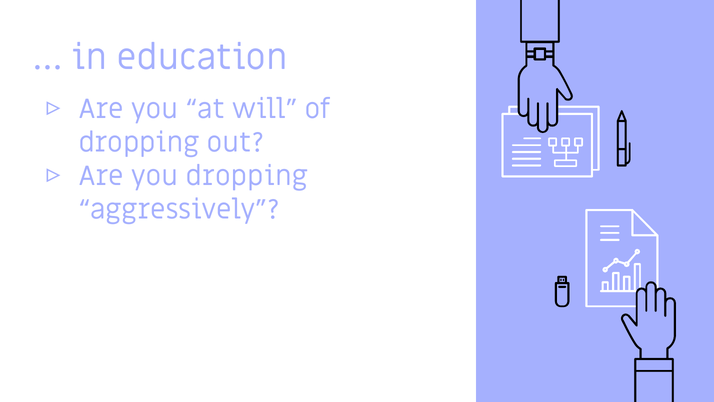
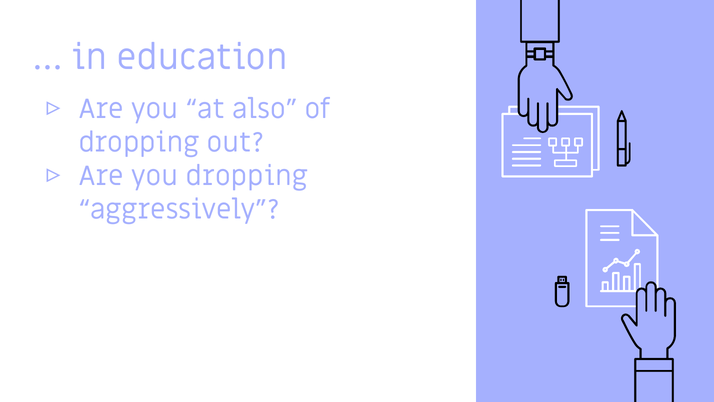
will: will -> also
